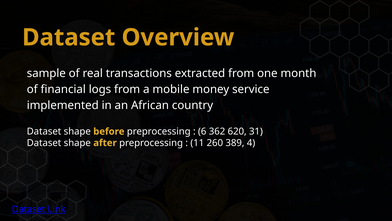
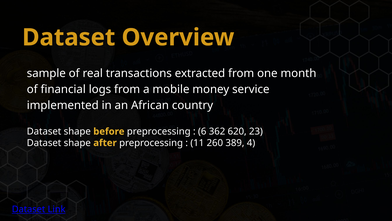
31: 31 -> 23
